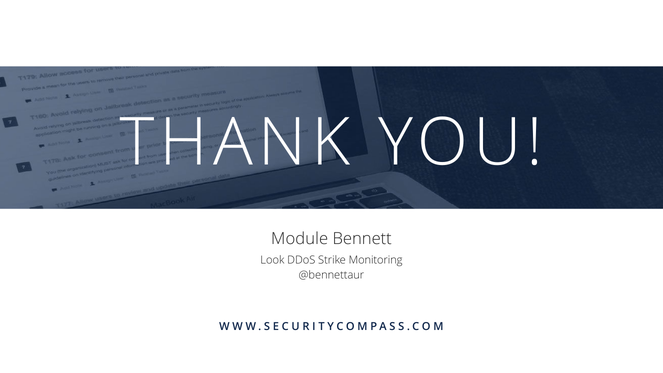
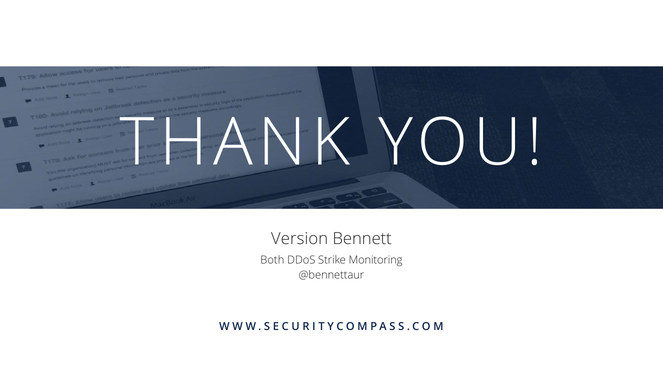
Module: Module -> Version
Look: Look -> Both
